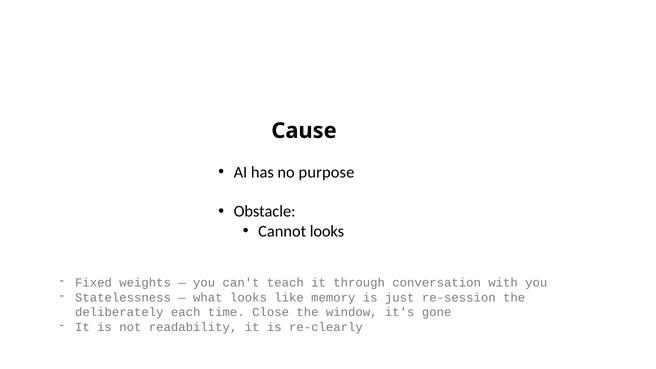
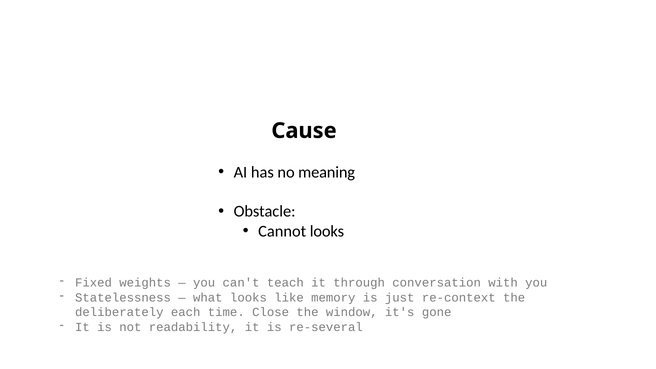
purpose: purpose -> meaning
re-session: re-session -> re-context
re-clearly: re-clearly -> re-several
